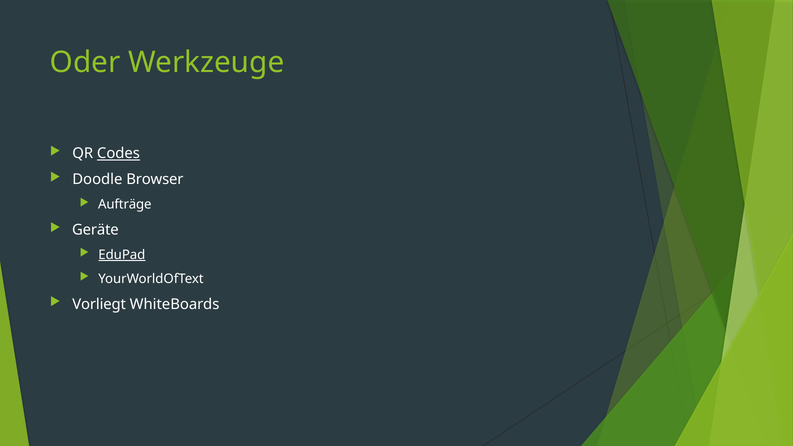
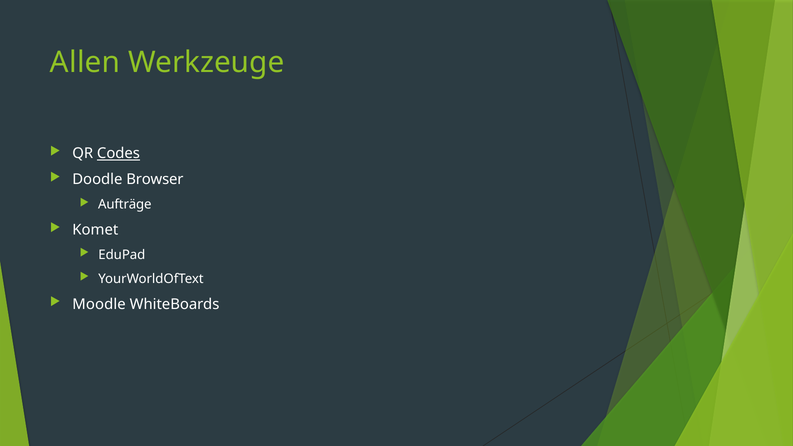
Oder: Oder -> Allen
Geräte: Geräte -> Komet
EduPad underline: present -> none
Vorliegt: Vorliegt -> Moodle
